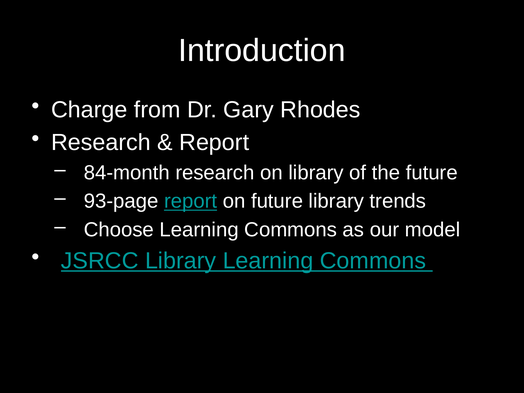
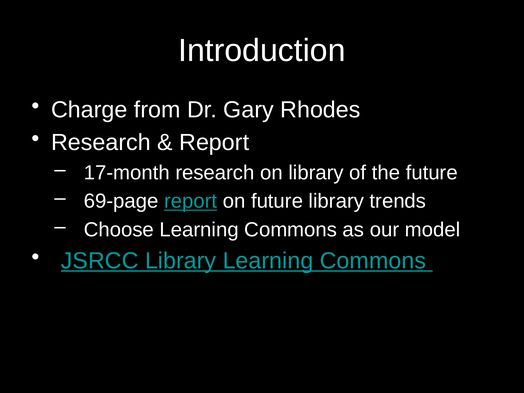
84-month: 84-month -> 17-month
93-page: 93-page -> 69-page
